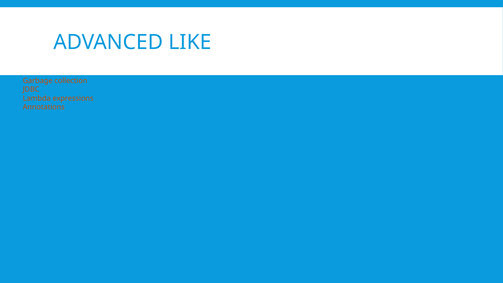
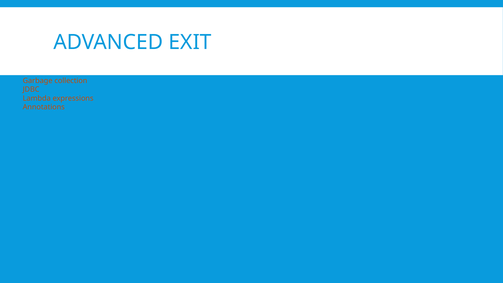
LIKE: LIKE -> EXIT
